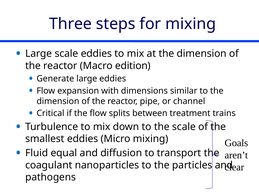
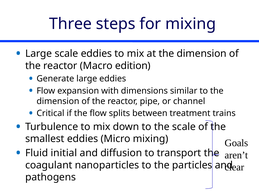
equal: equal -> initial
